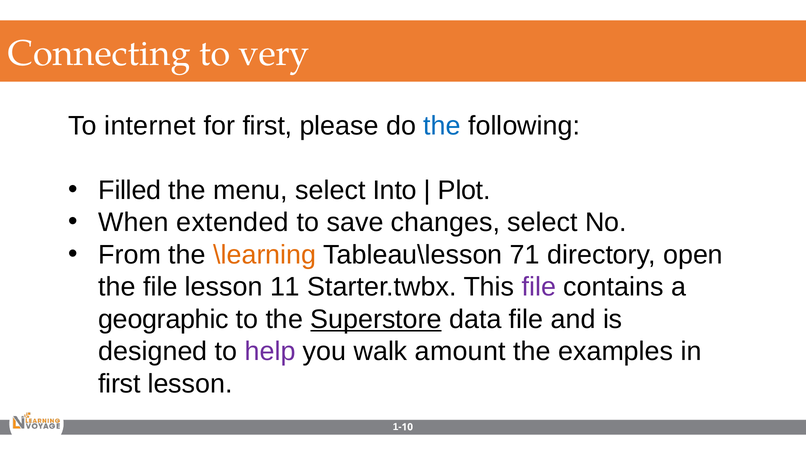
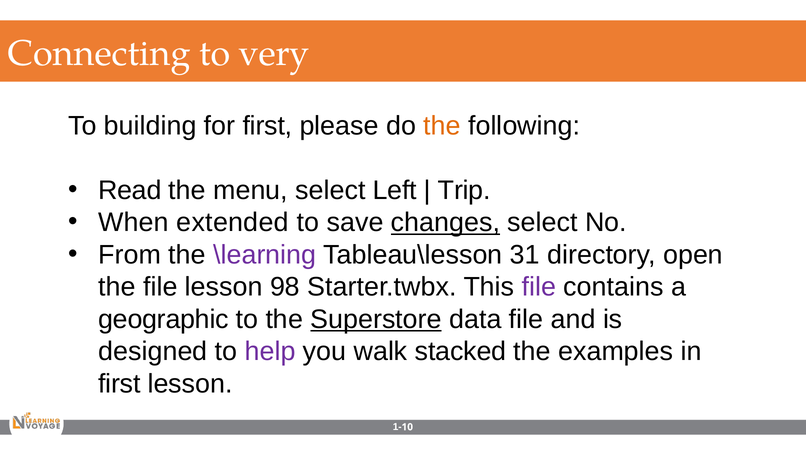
internet: internet -> building
the at (442, 126) colour: blue -> orange
Filled: Filled -> Read
Into: Into -> Left
Plot: Plot -> Trip
changes underline: none -> present
\learning colour: orange -> purple
71: 71 -> 31
11: 11 -> 98
amount: amount -> stacked
